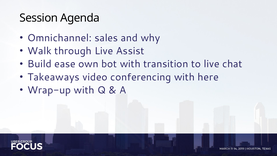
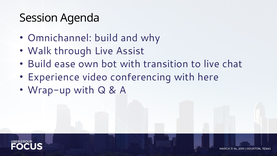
Omnichannel sales: sales -> build
Takeaways: Takeaways -> Experience
